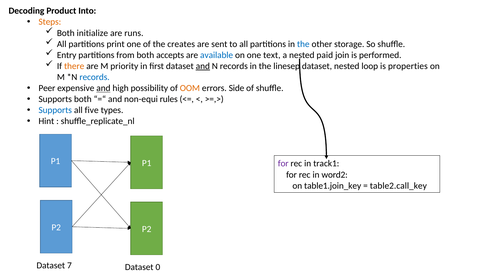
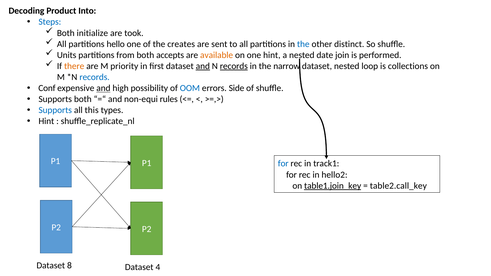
Steps colour: orange -> blue
runs: runs -> took
print: print -> hello
storage: storage -> distinct
Entry: Entry -> Units
available colour: blue -> orange
one text: text -> hint
paid: paid -> date
records at (234, 66) underline: none -> present
linesep: linesep -> narrow
properties: properties -> collections
Peer: Peer -> Conf
OOM colour: orange -> blue
five: five -> this
for at (283, 164) colour: purple -> blue
word2: word2 -> hello2
table1.join_key underline: none -> present
7: 7 -> 8
0: 0 -> 4
